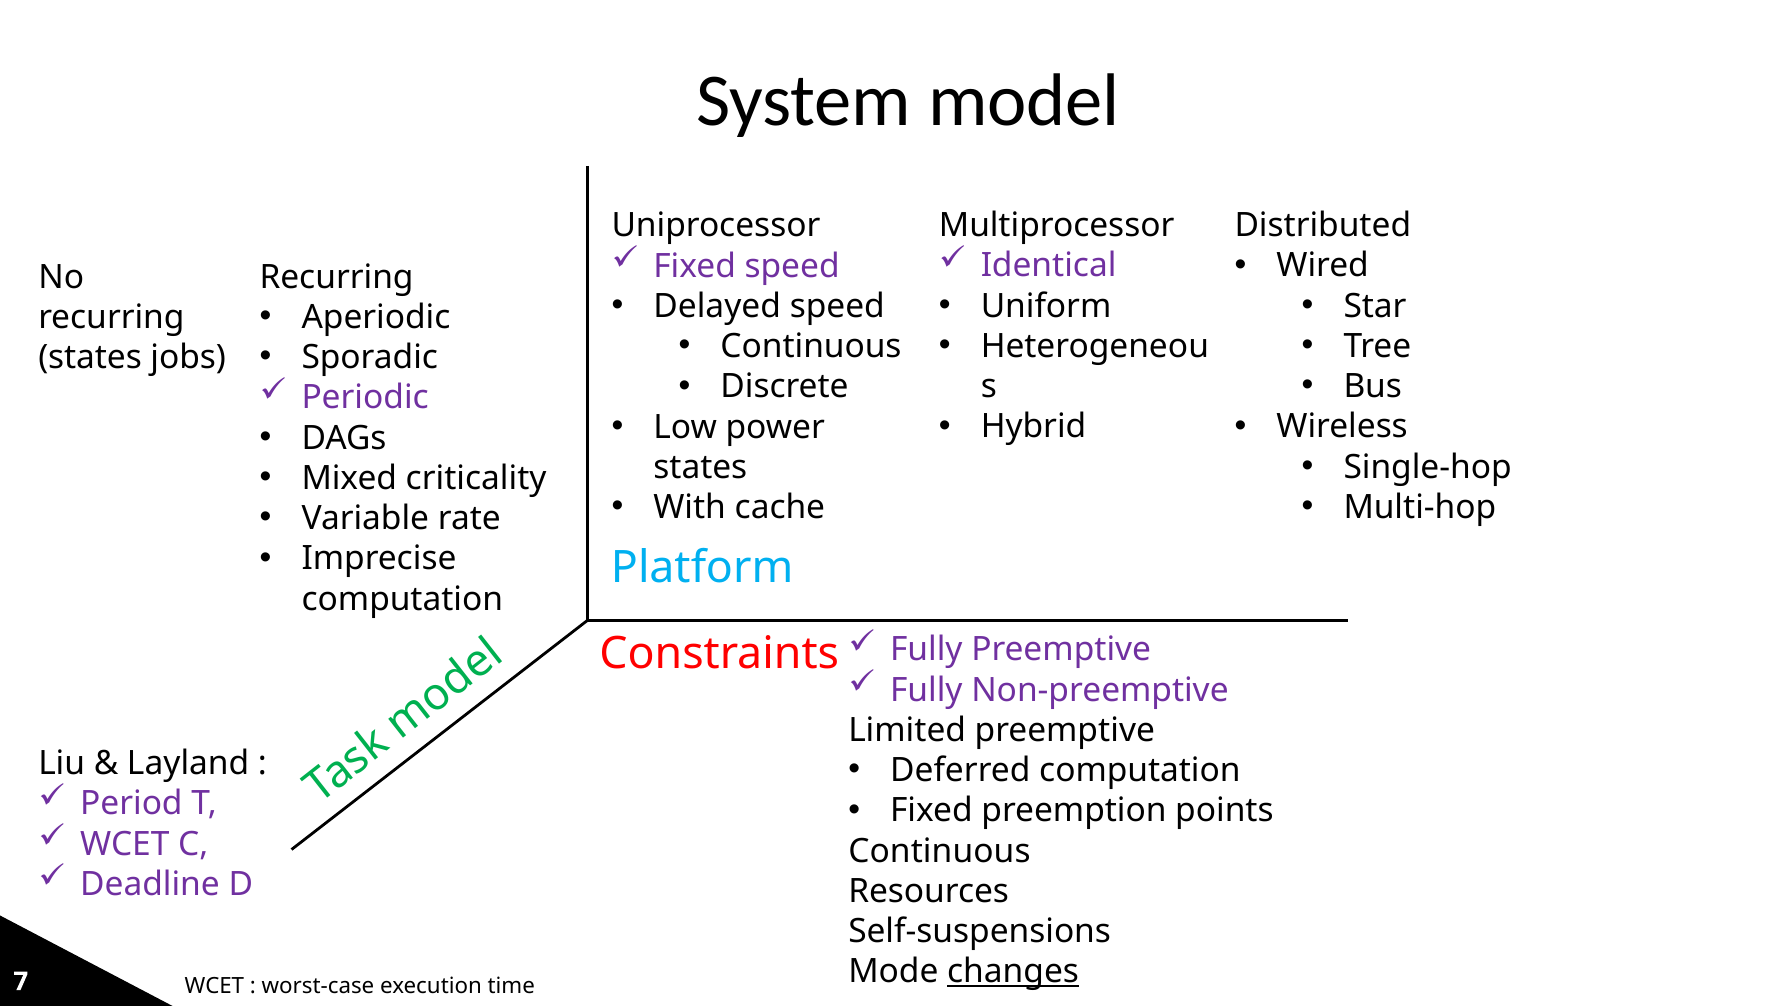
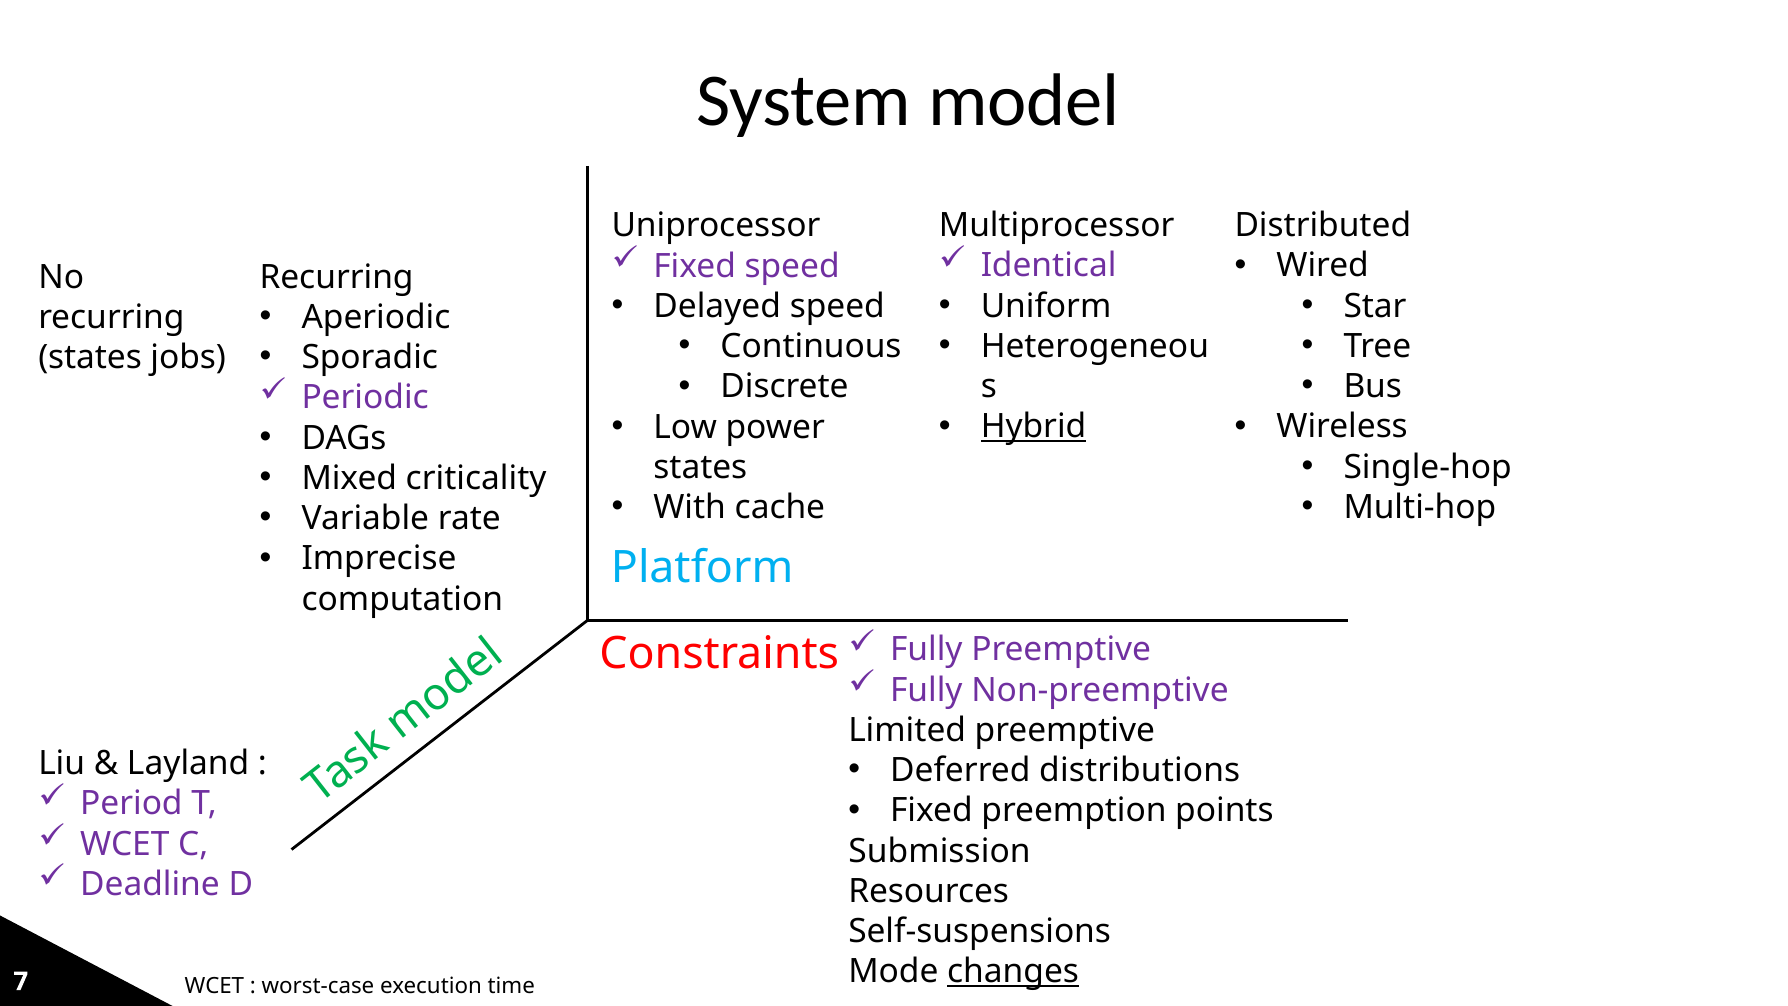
Hybrid underline: none -> present
Deferred computation: computation -> distributions
Continuous at (939, 851): Continuous -> Submission
